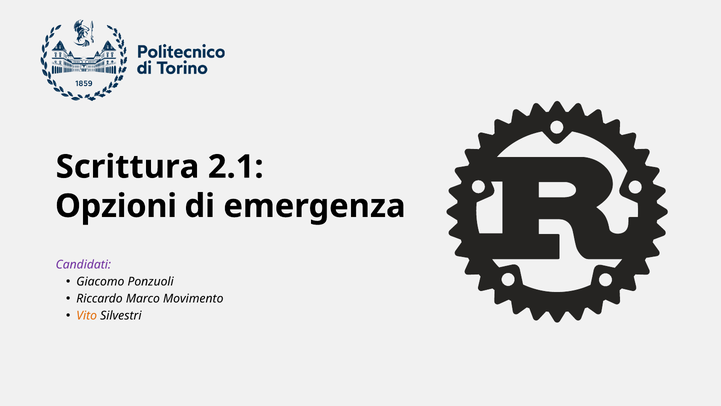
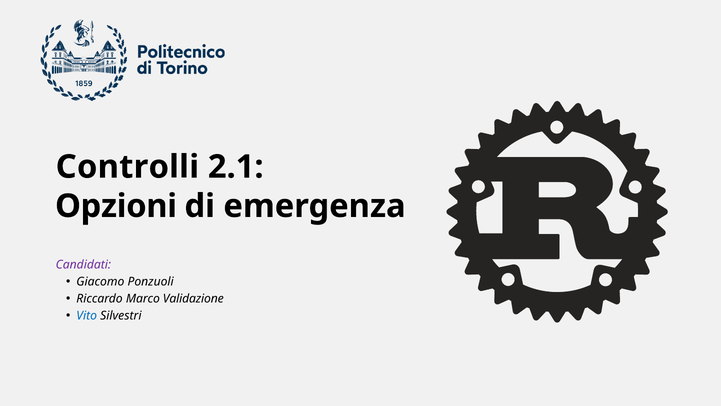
Scrittura: Scrittura -> Controlli
Movimento: Movimento -> Validazione
Vito colour: orange -> blue
